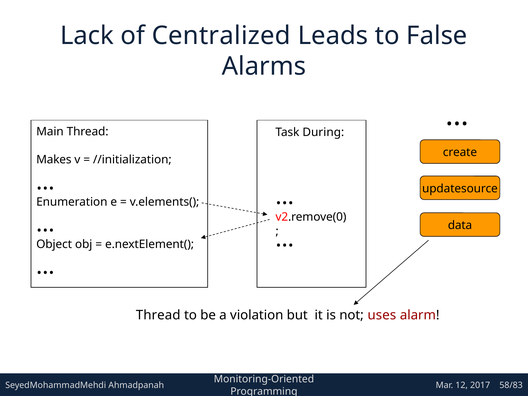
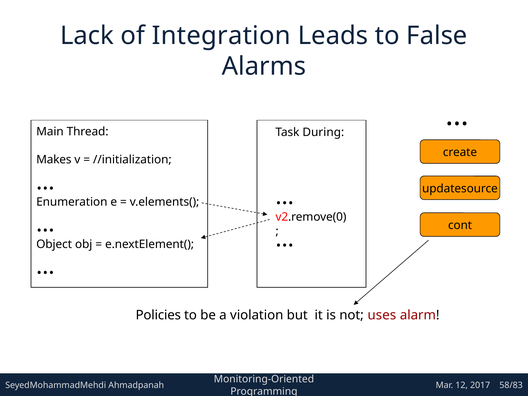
Centralized: Centralized -> Integration
data: data -> cont
Thread at (158, 315): Thread -> Policies
